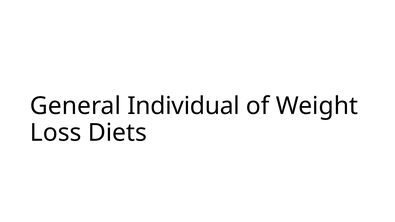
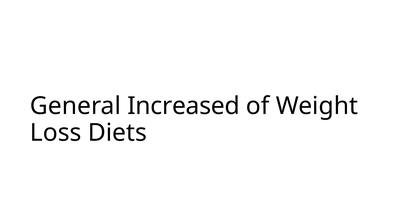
Individual: Individual -> Increased
